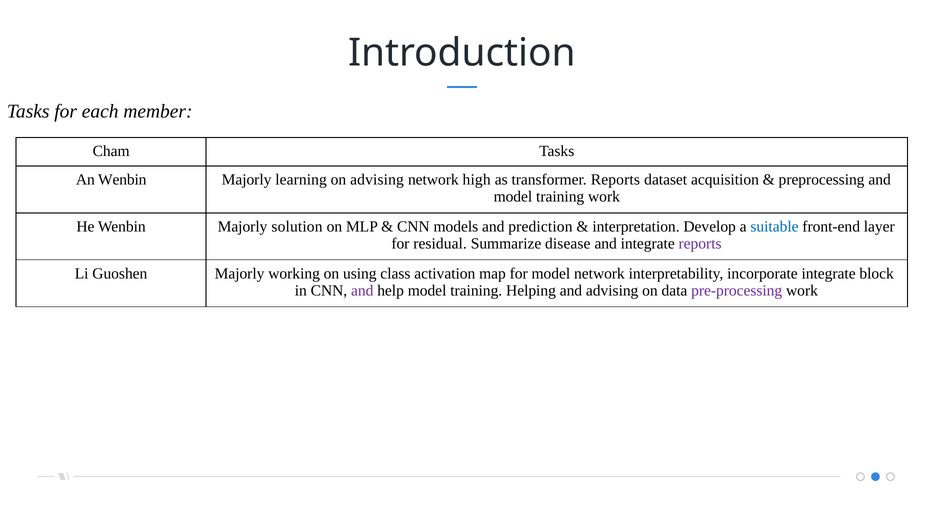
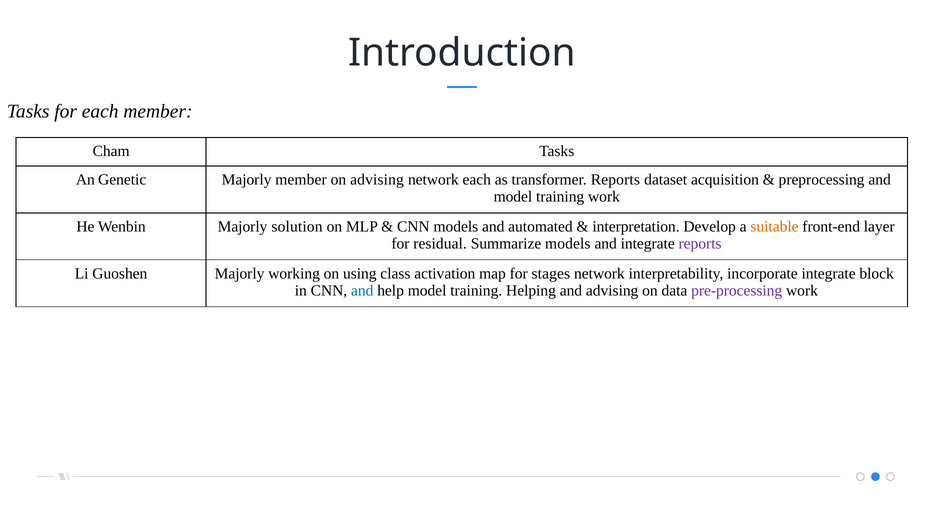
An Wenbin: Wenbin -> Genetic
Majorly learning: learning -> member
network high: high -> each
prediction: prediction -> automated
suitable colour: blue -> orange
Summarize disease: disease -> models
for model: model -> stages
and at (362, 291) colour: purple -> blue
